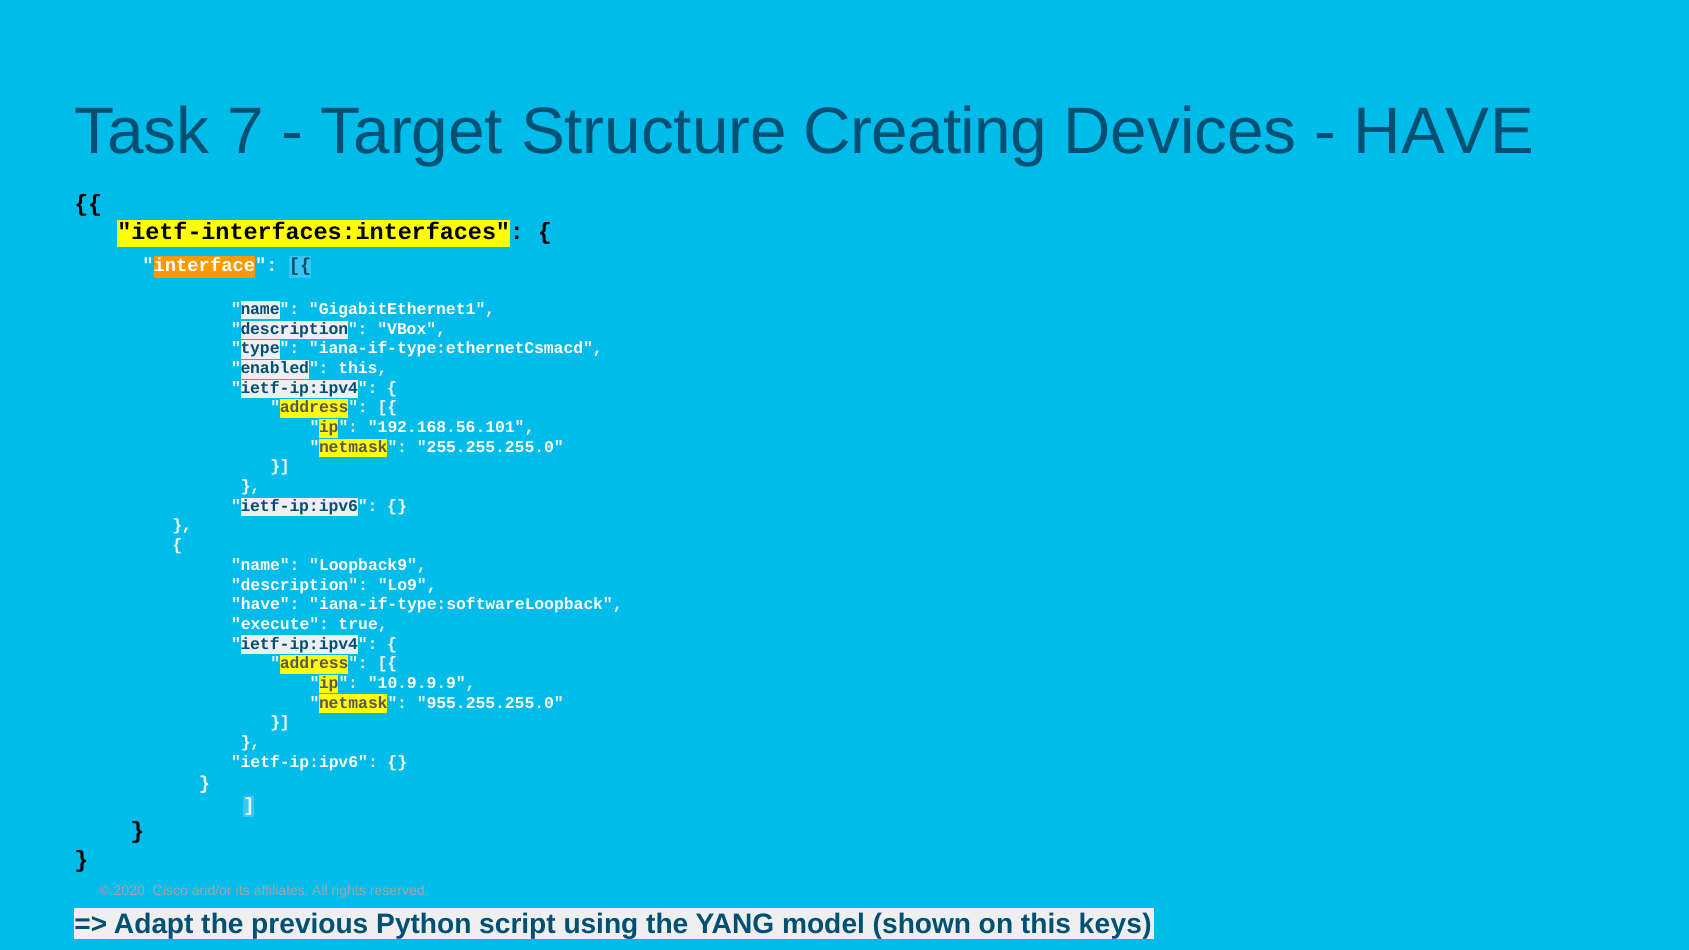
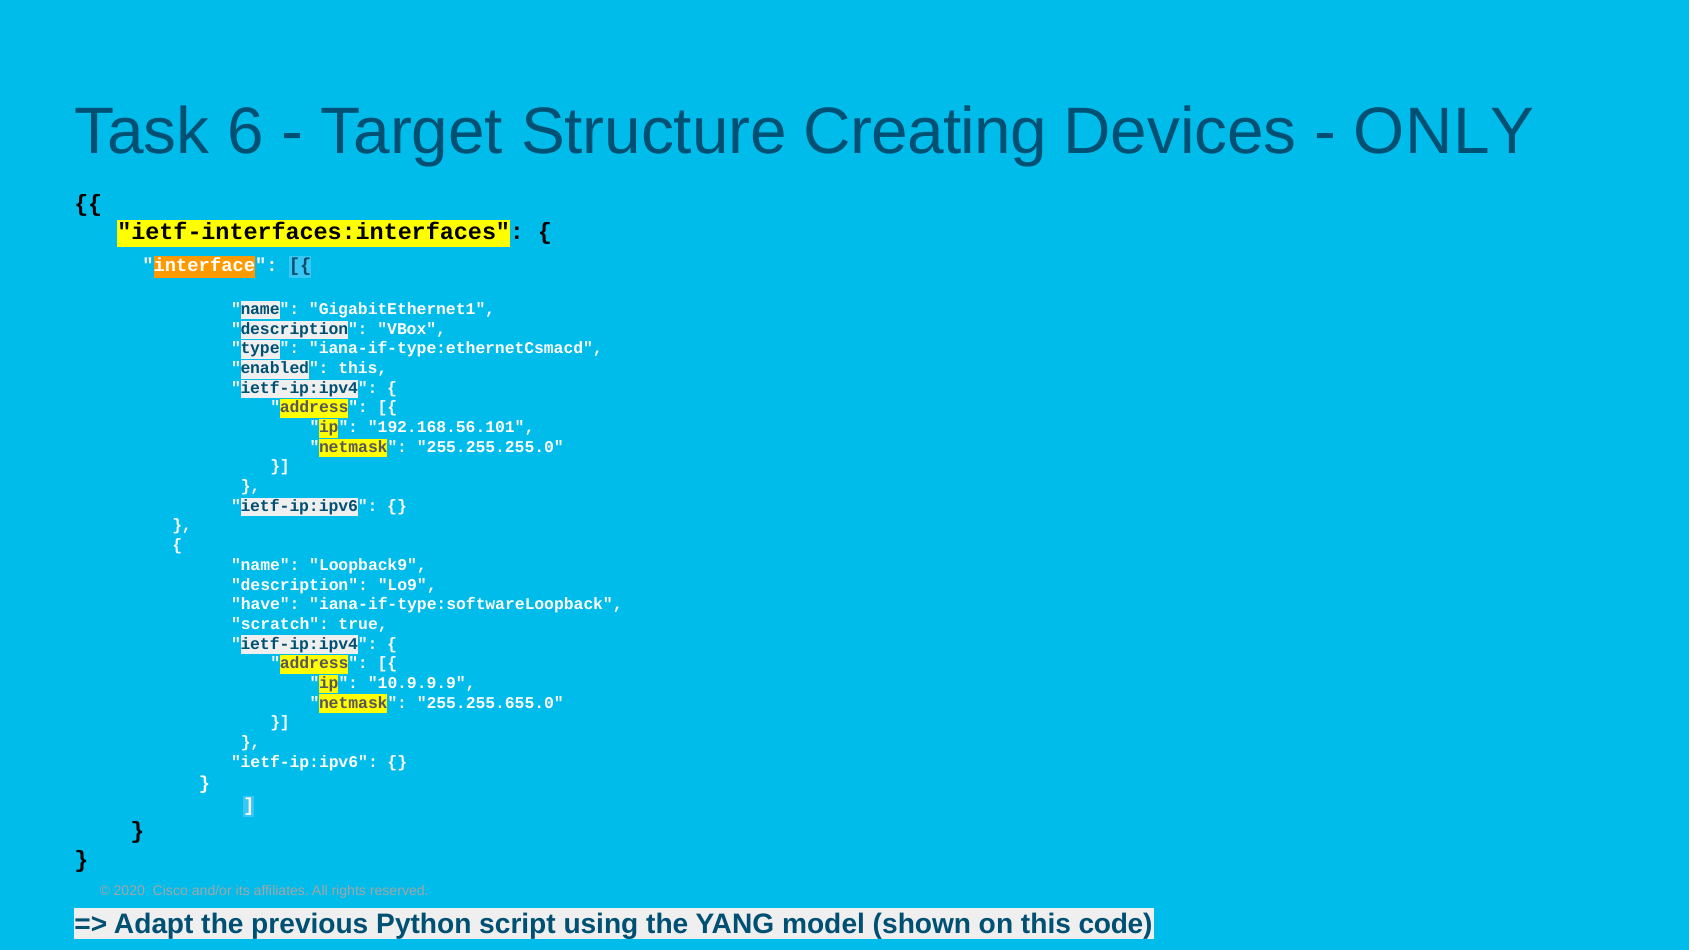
7: 7 -> 6
HAVE at (1444, 132): HAVE -> ONLY
execute: execute -> scratch
955.255.255.0: 955.255.255.0 -> 255.255.655.0
keys: keys -> code
